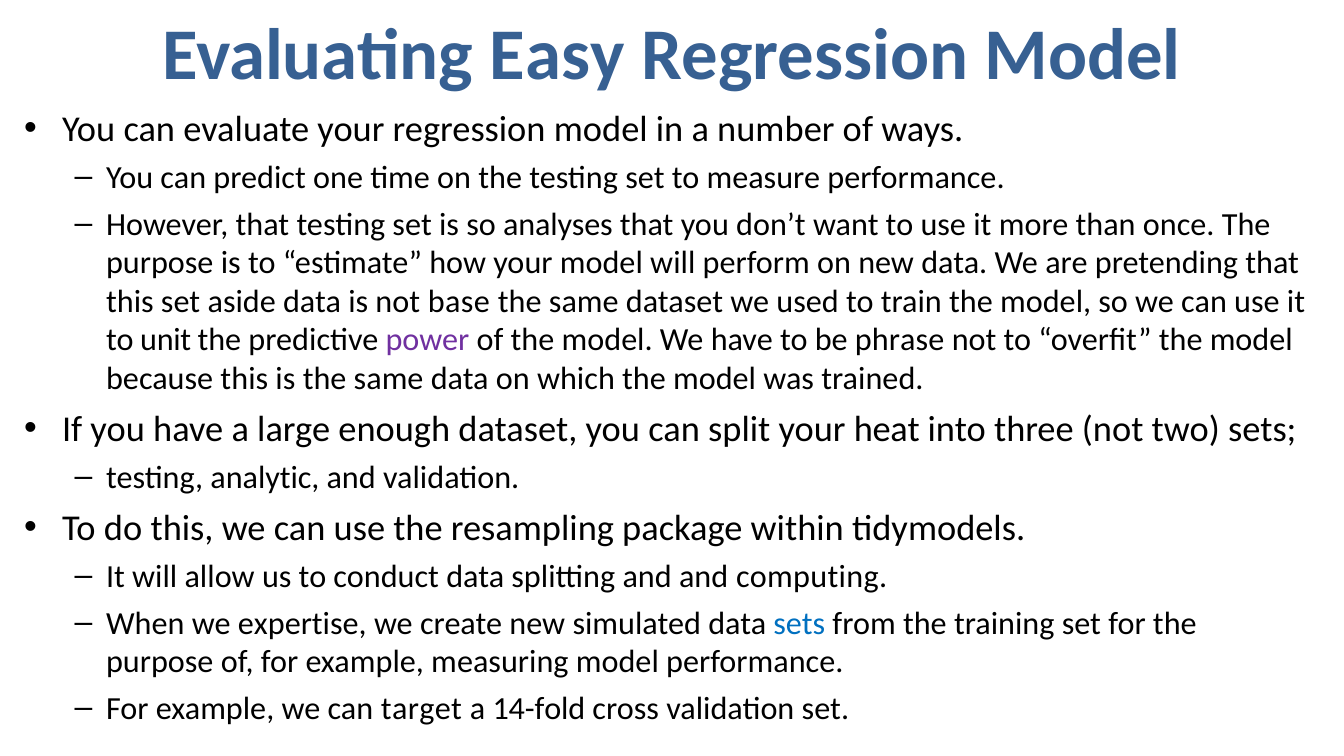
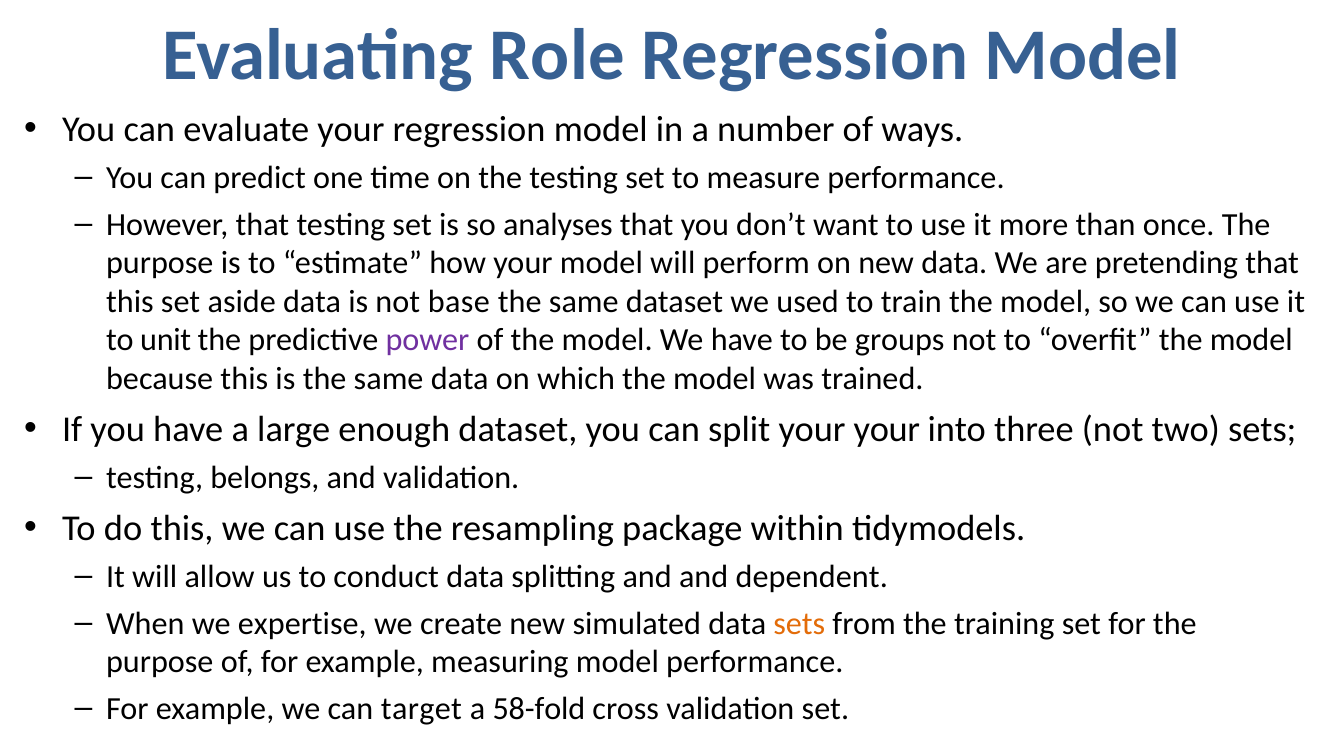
Easy: Easy -> Role
phrase: phrase -> groups
your heat: heat -> your
analytic: analytic -> belongs
computing: computing -> dependent
sets at (799, 624) colour: blue -> orange
14-fold: 14-fold -> 58-fold
